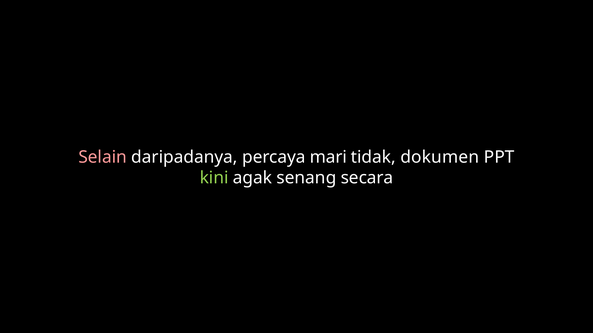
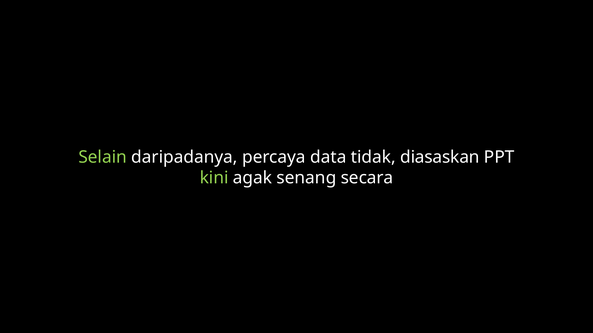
Selain colour: pink -> light green
mari: mari -> data
dokumen: dokumen -> diasaskan
